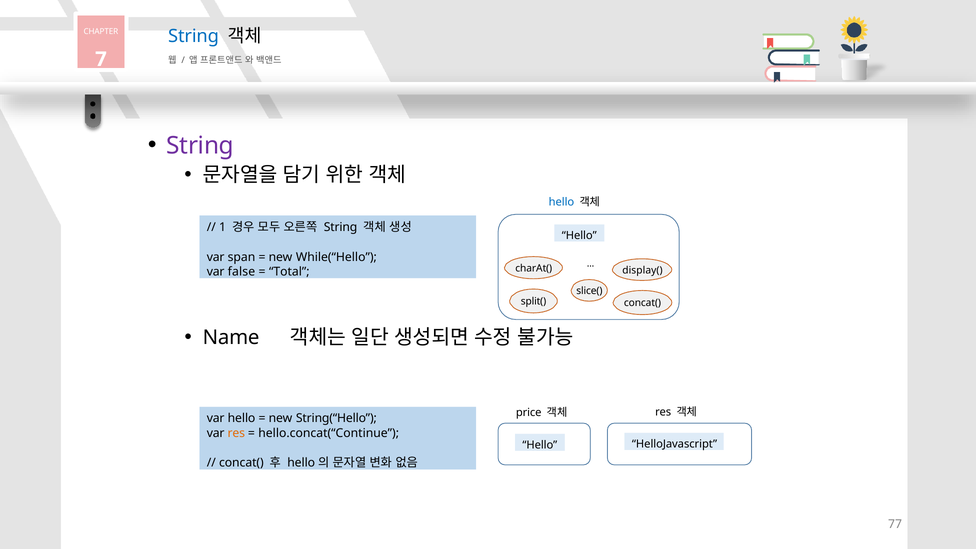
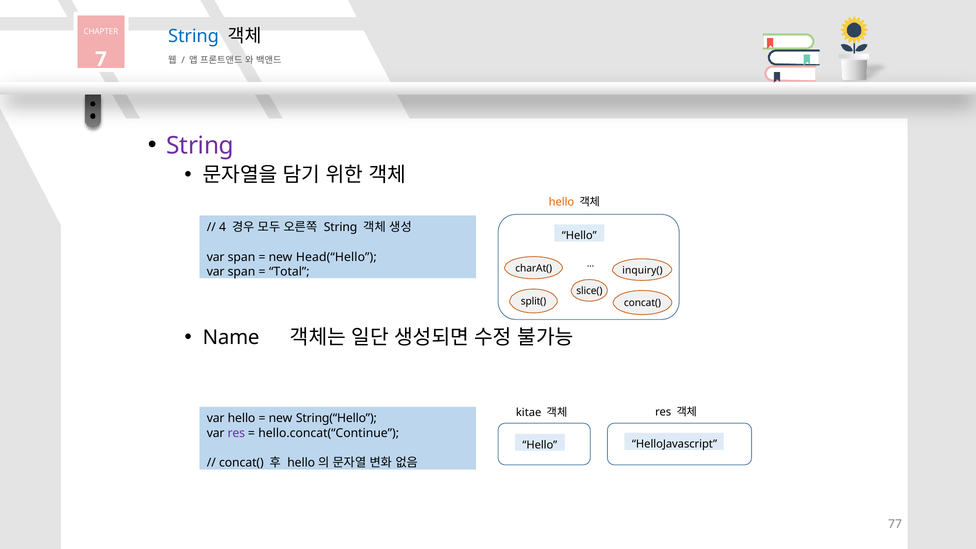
hello at (561, 202) colour: blue -> orange
1: 1 -> 4
While(“Hello: While(“Hello -> Head(“Hello
display(: display( -> inquiry(
false at (241, 272): false -> span
price: price -> kitae
res at (236, 433) colour: orange -> purple
